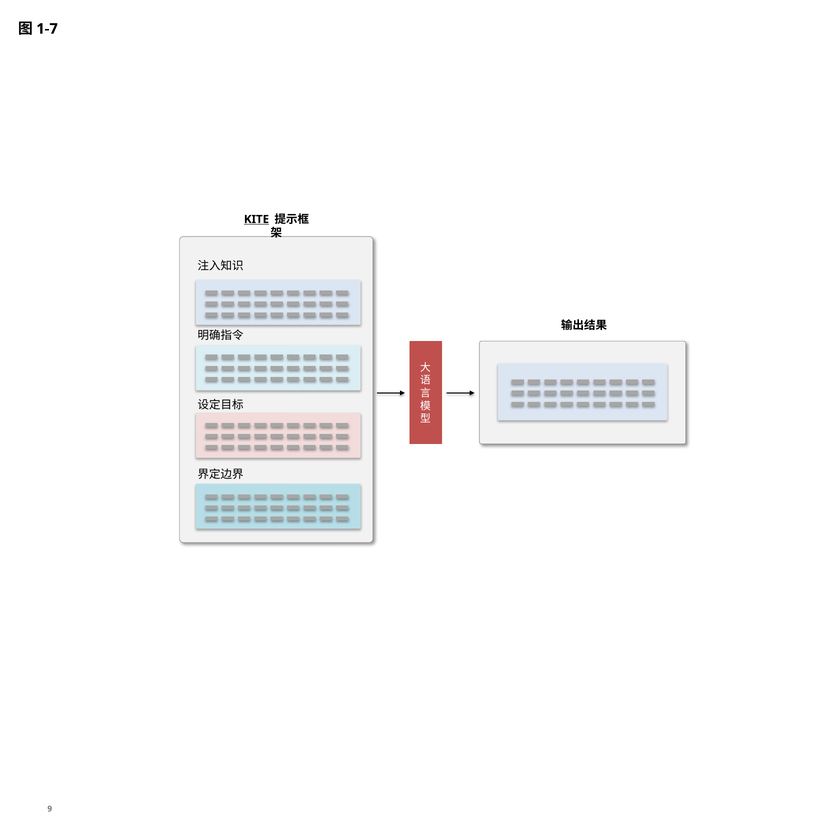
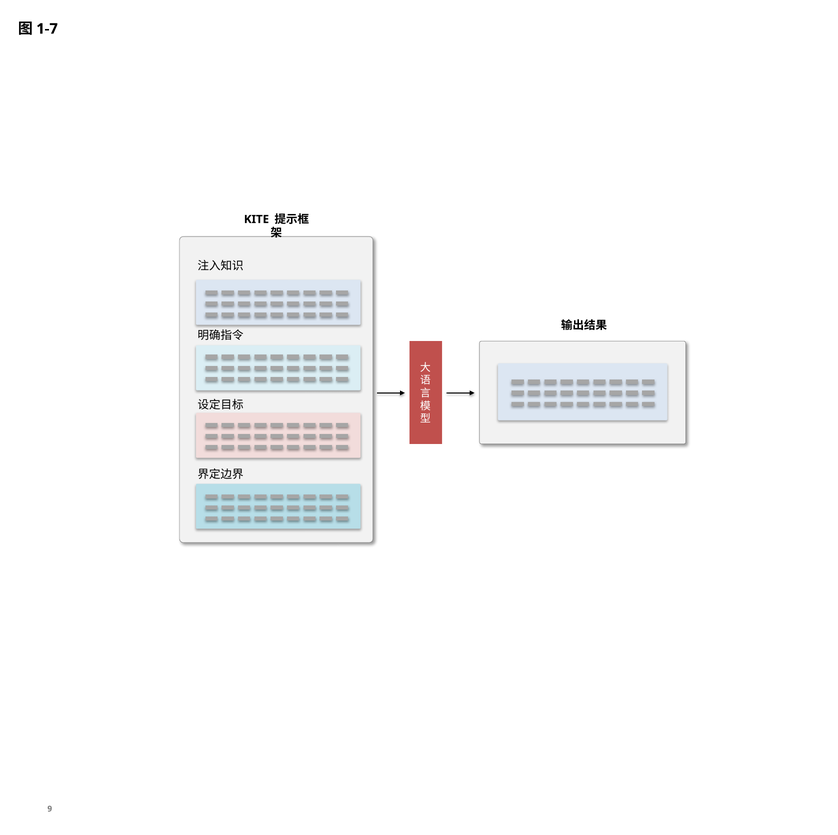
KITE underline: present -> none
